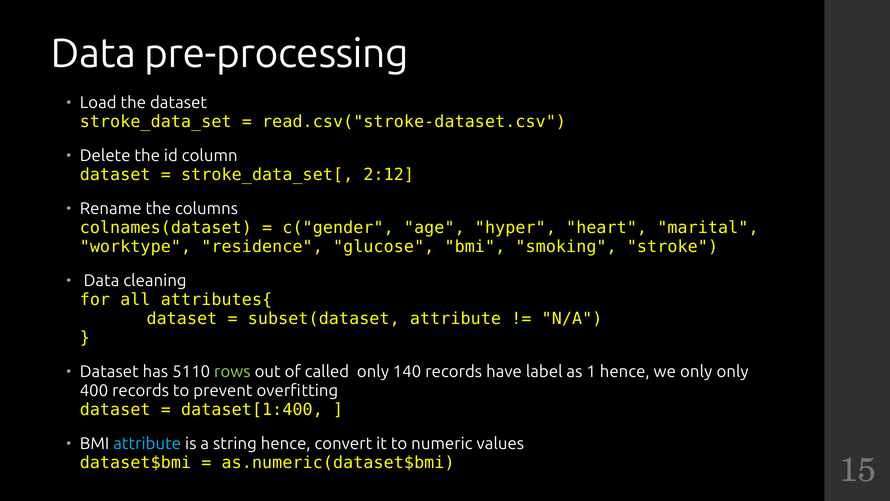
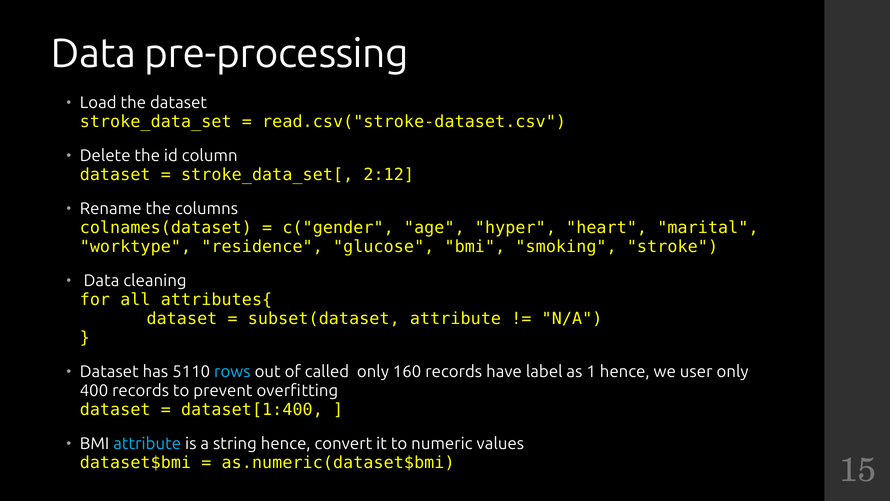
rows colour: light green -> light blue
140: 140 -> 160
we only: only -> user
